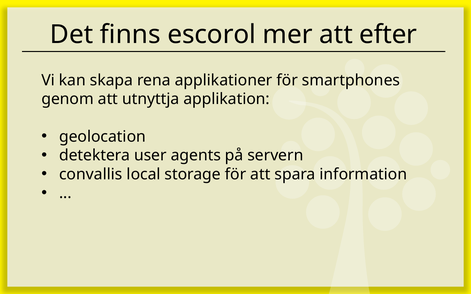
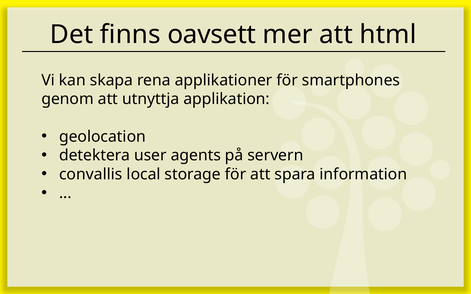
escorol: escorol -> oavsett
efter: efter -> html
